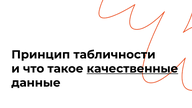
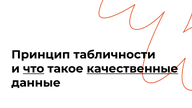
что underline: none -> present
